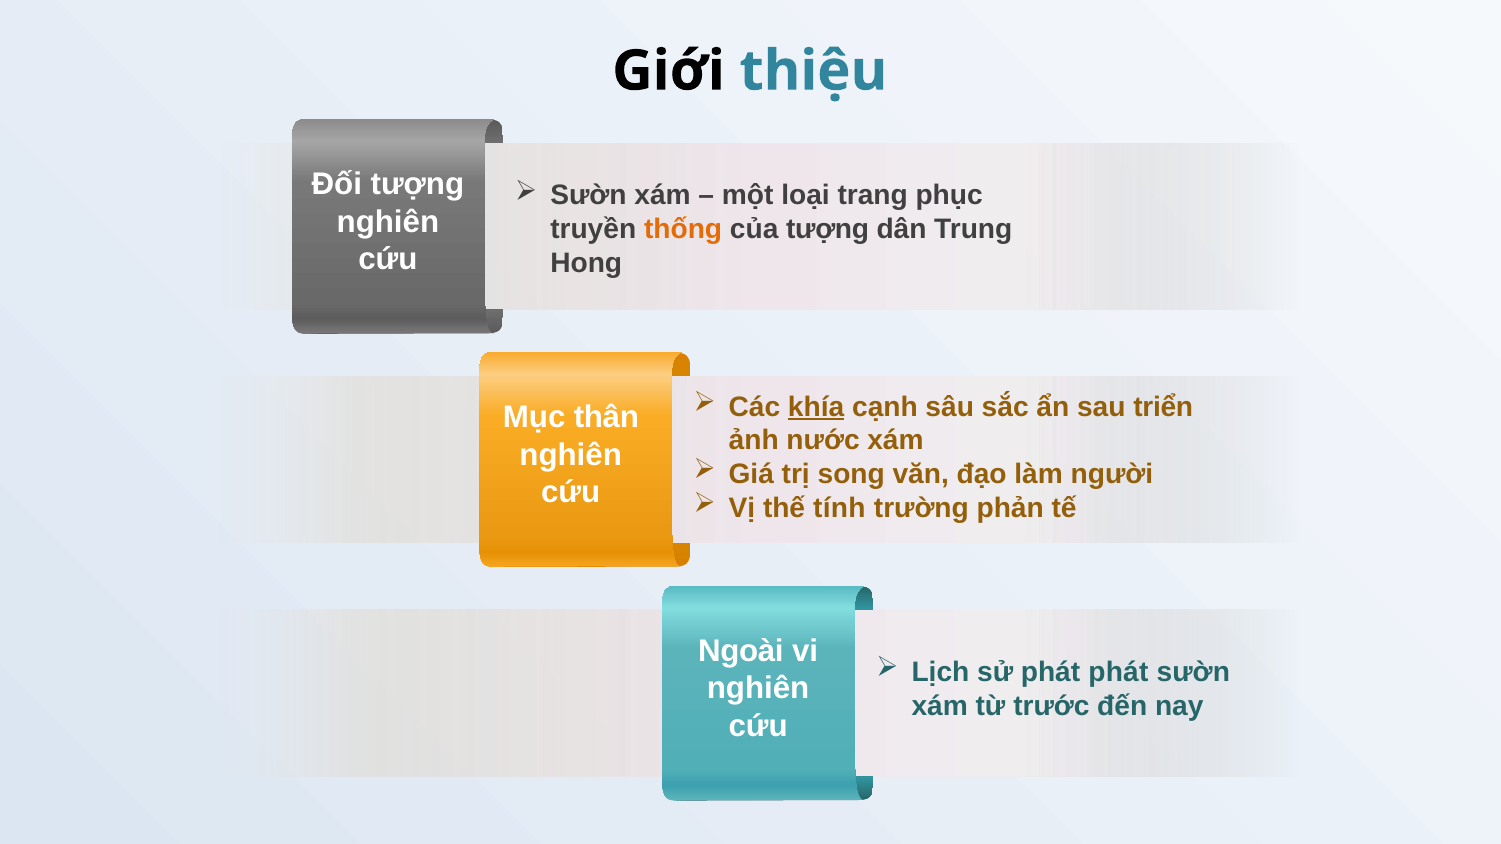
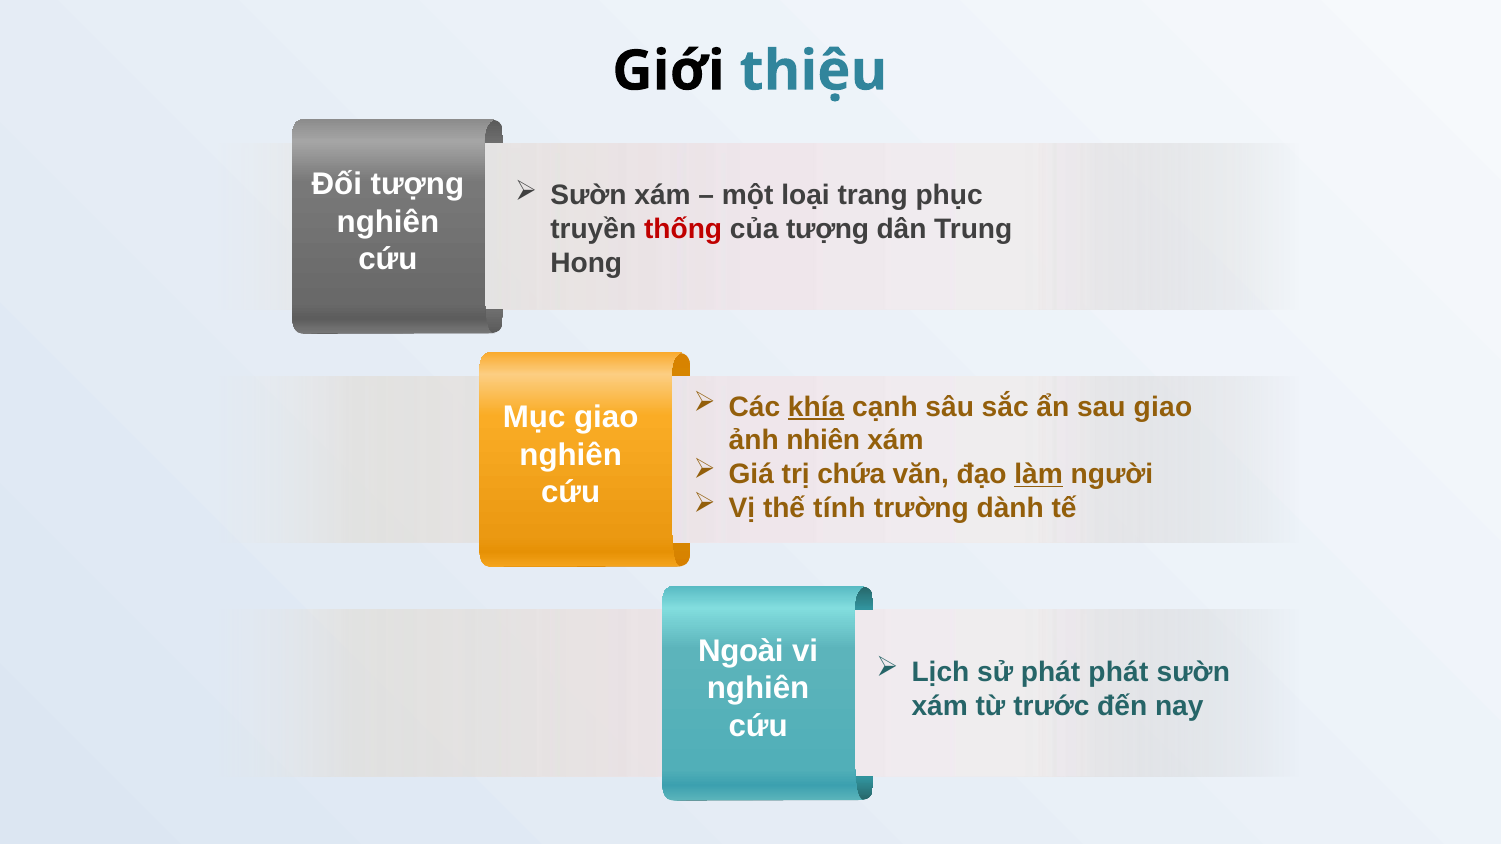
thống colour: orange -> red
sau triển: triển -> giao
Mục thân: thân -> giao
nước: nước -> nhiên
song: song -> chứa
làm underline: none -> present
phản: phản -> dành
